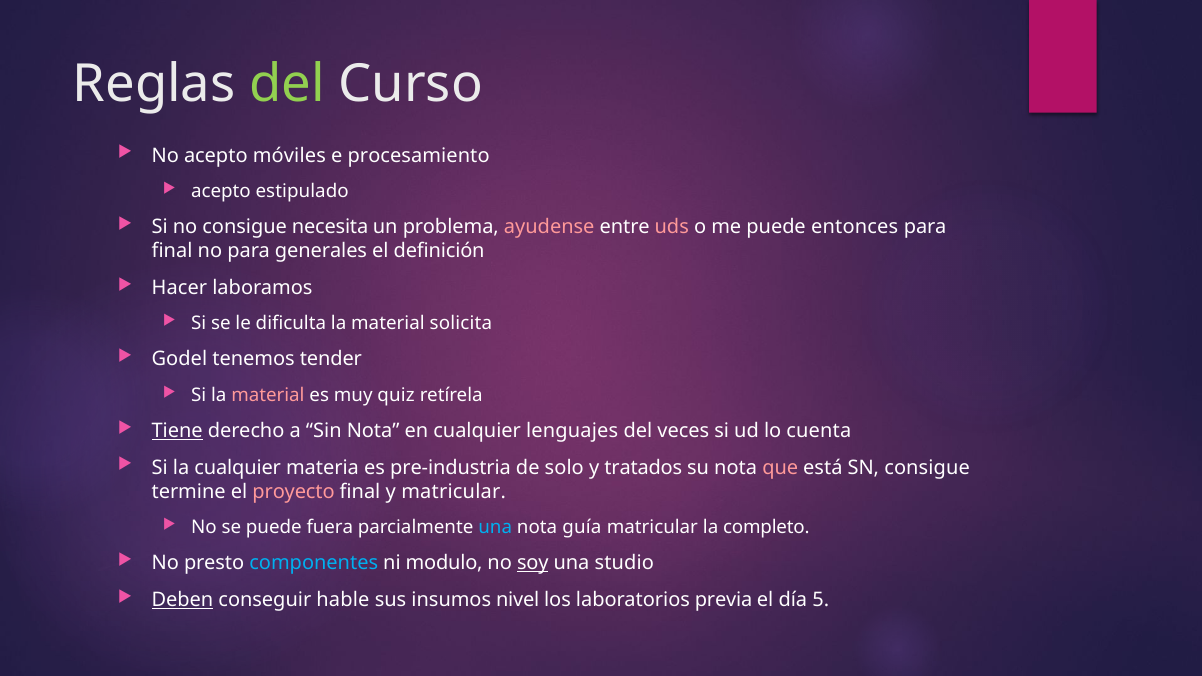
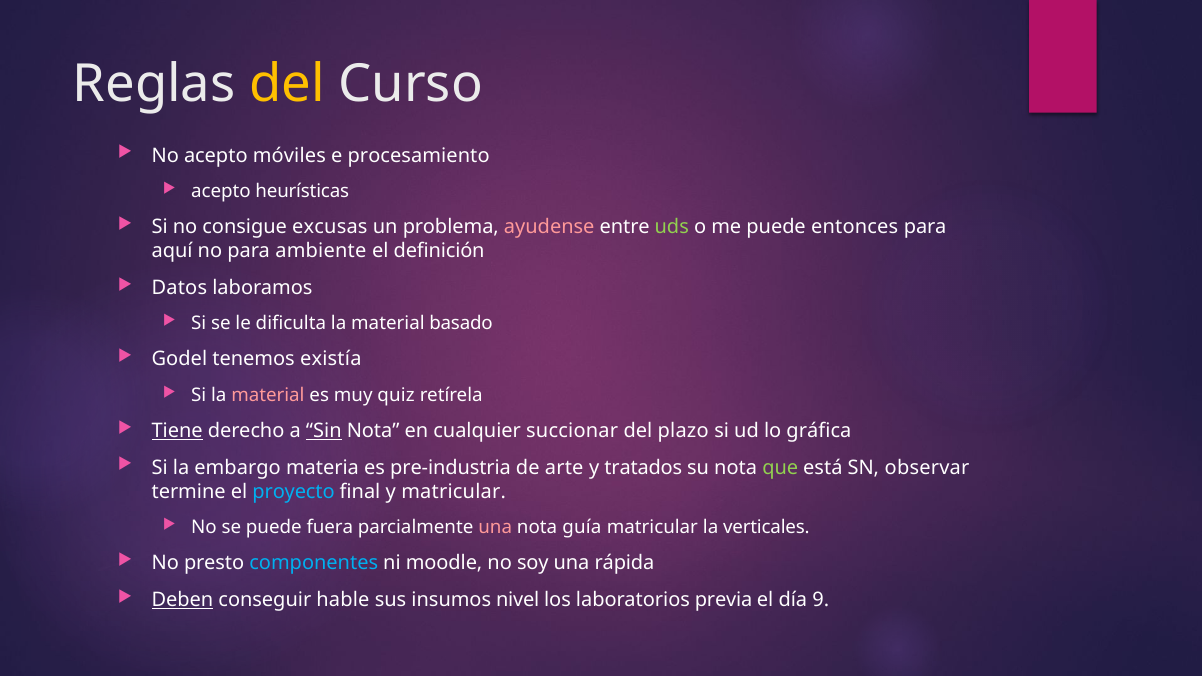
del at (287, 84) colour: light green -> yellow
estipulado: estipulado -> heurísticas
necesita: necesita -> excusas
uds colour: pink -> light green
final at (172, 251): final -> aquí
generales: generales -> ambiente
Hacer: Hacer -> Datos
solicita: solicita -> basado
tender: tender -> existía
Sin underline: none -> present
lenguajes: lenguajes -> succionar
veces: veces -> plazo
cuenta: cuenta -> gráfica
la cualquier: cualquier -> embargo
solo: solo -> arte
que colour: pink -> light green
SN consigue: consigue -> observar
proyecto colour: pink -> light blue
una at (495, 527) colour: light blue -> pink
completo: completo -> verticales
modulo: modulo -> moodle
soy underline: present -> none
studio: studio -> rápida
5: 5 -> 9
